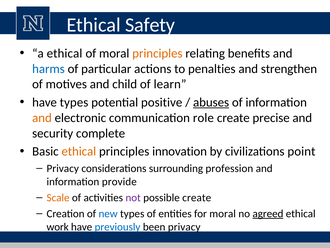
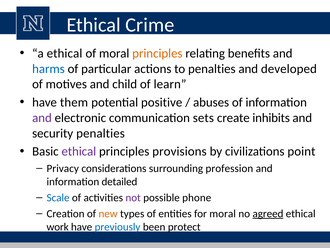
Safety: Safety -> Crime
strengthen: strengthen -> developed
have types: types -> them
abuses underline: present -> none
and at (42, 118) colour: orange -> purple
role: role -> sets
precise: precise -> inhibits
security complete: complete -> penalties
ethical at (79, 151) colour: orange -> purple
innovation: innovation -> provisions
provide: provide -> detailed
Scale colour: orange -> blue
possible create: create -> phone
new colour: blue -> orange
been privacy: privacy -> protect
